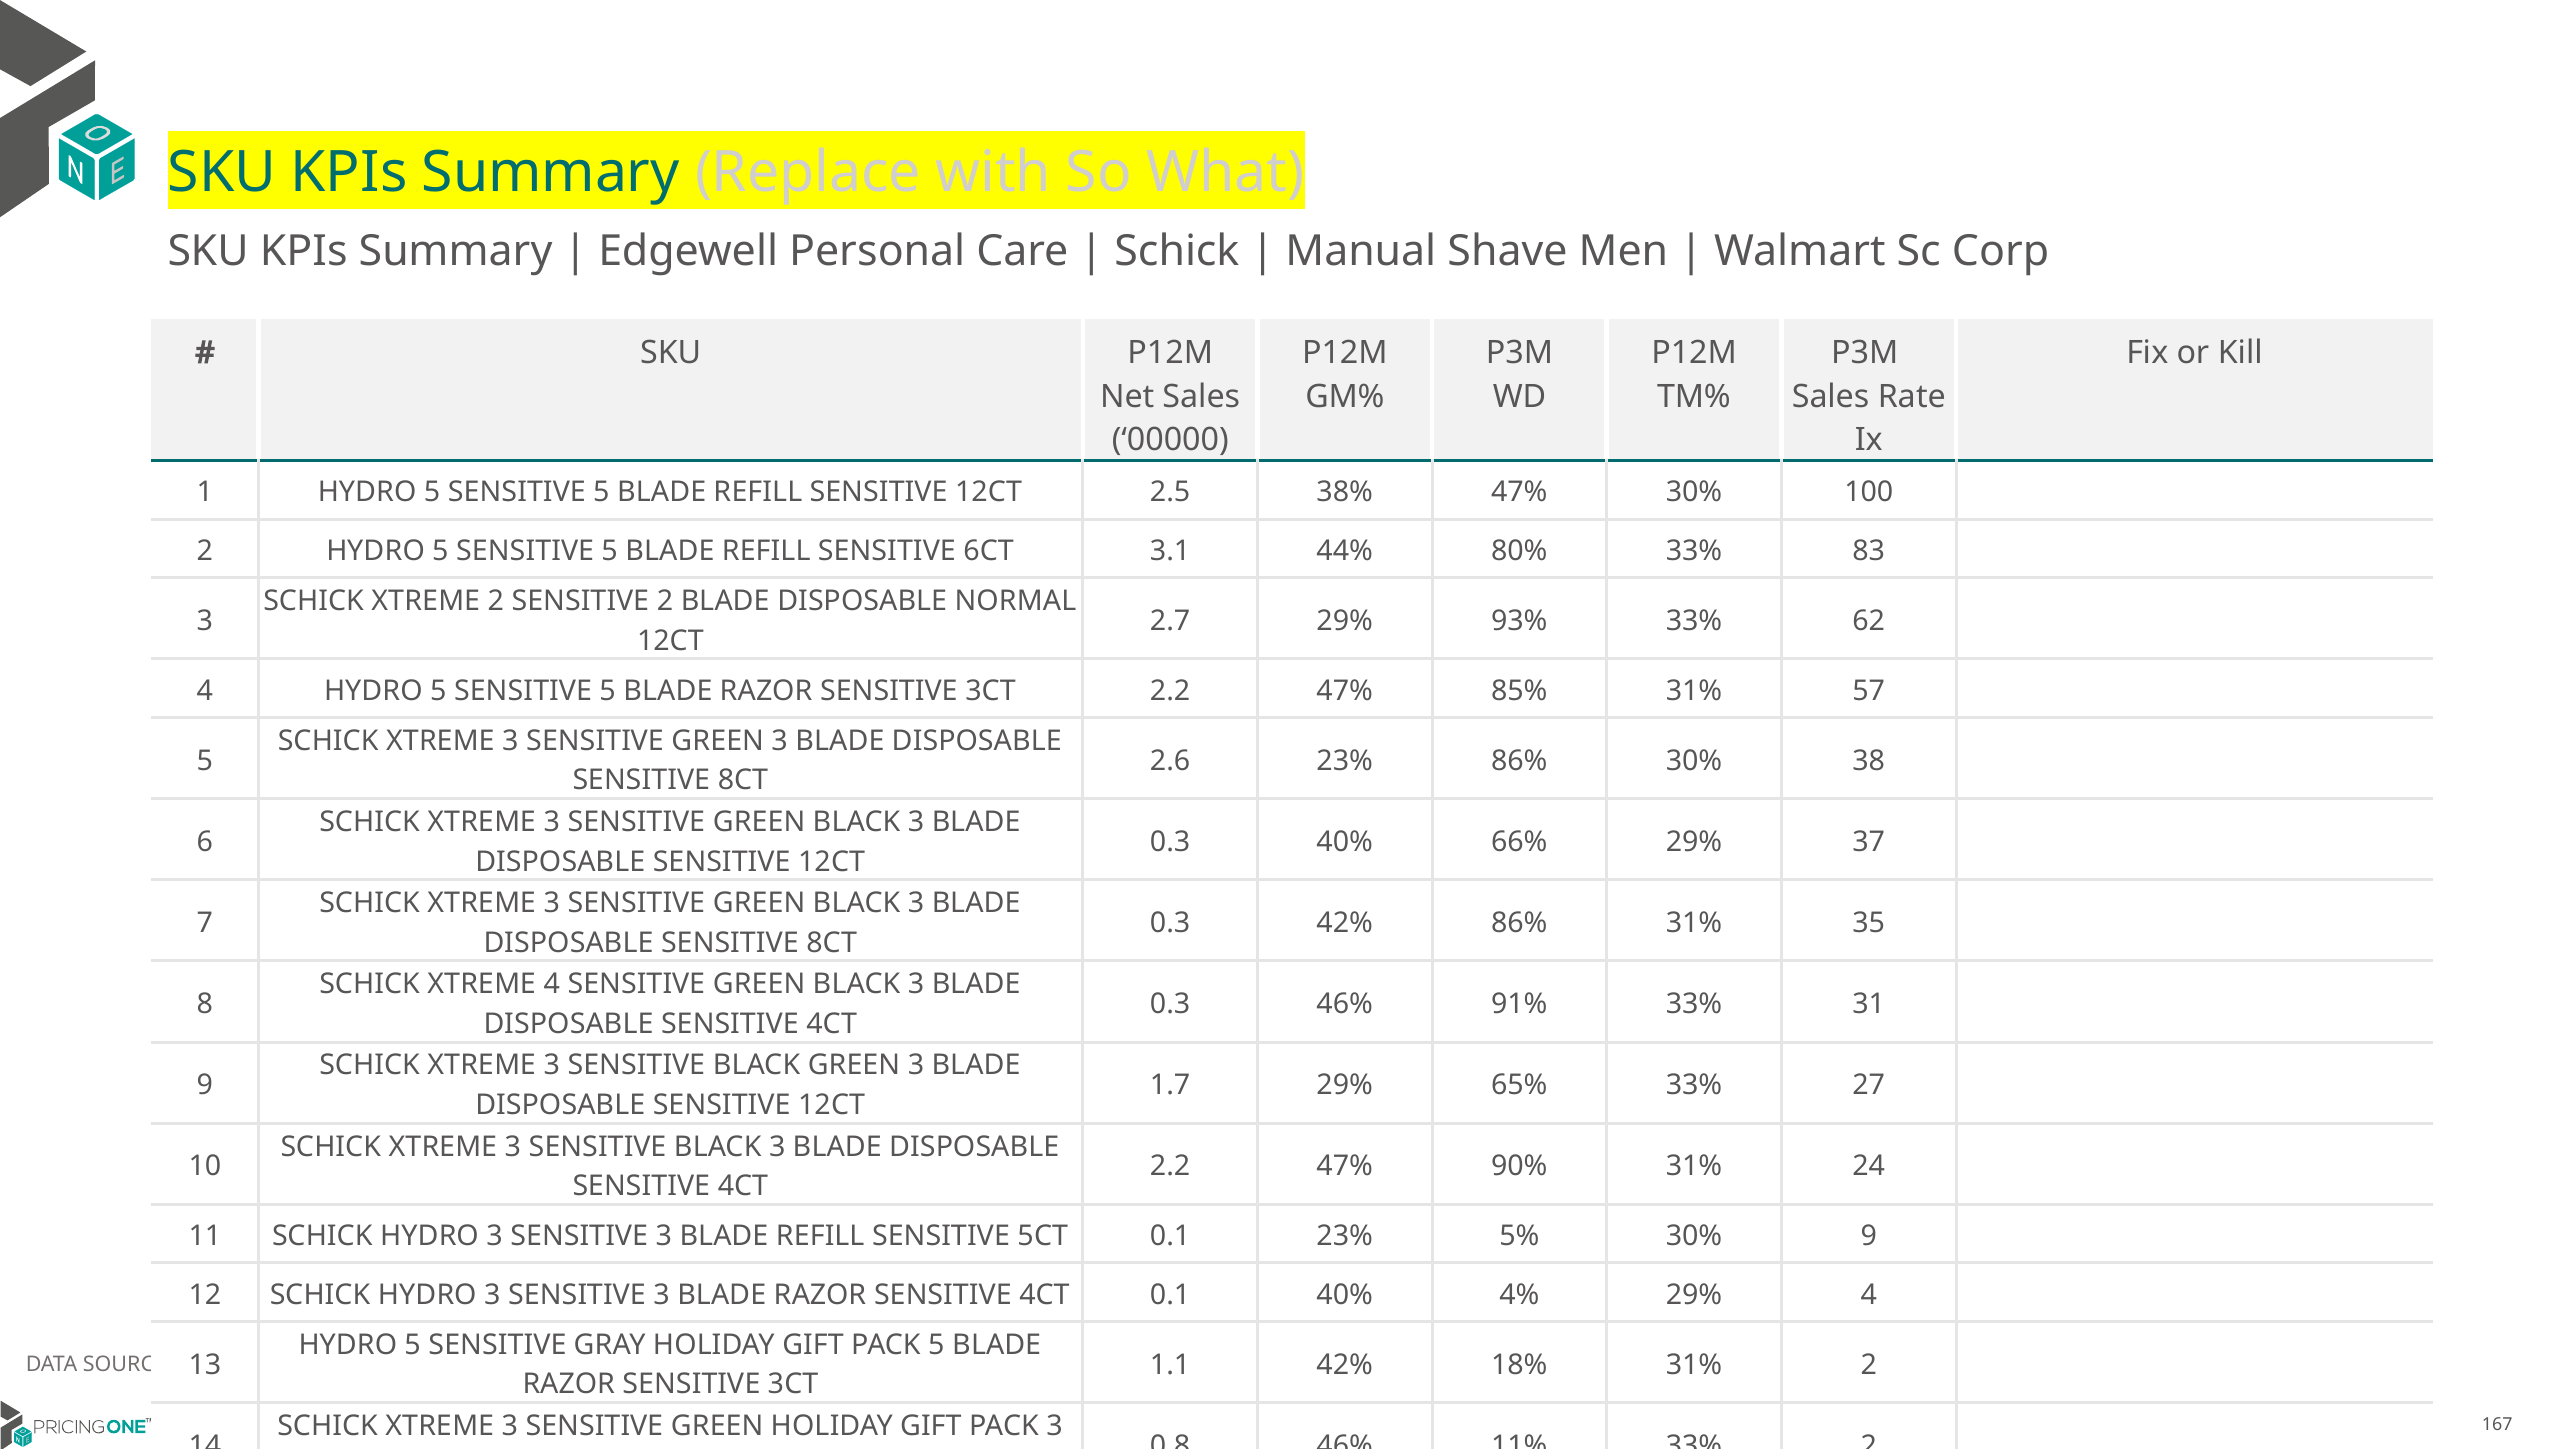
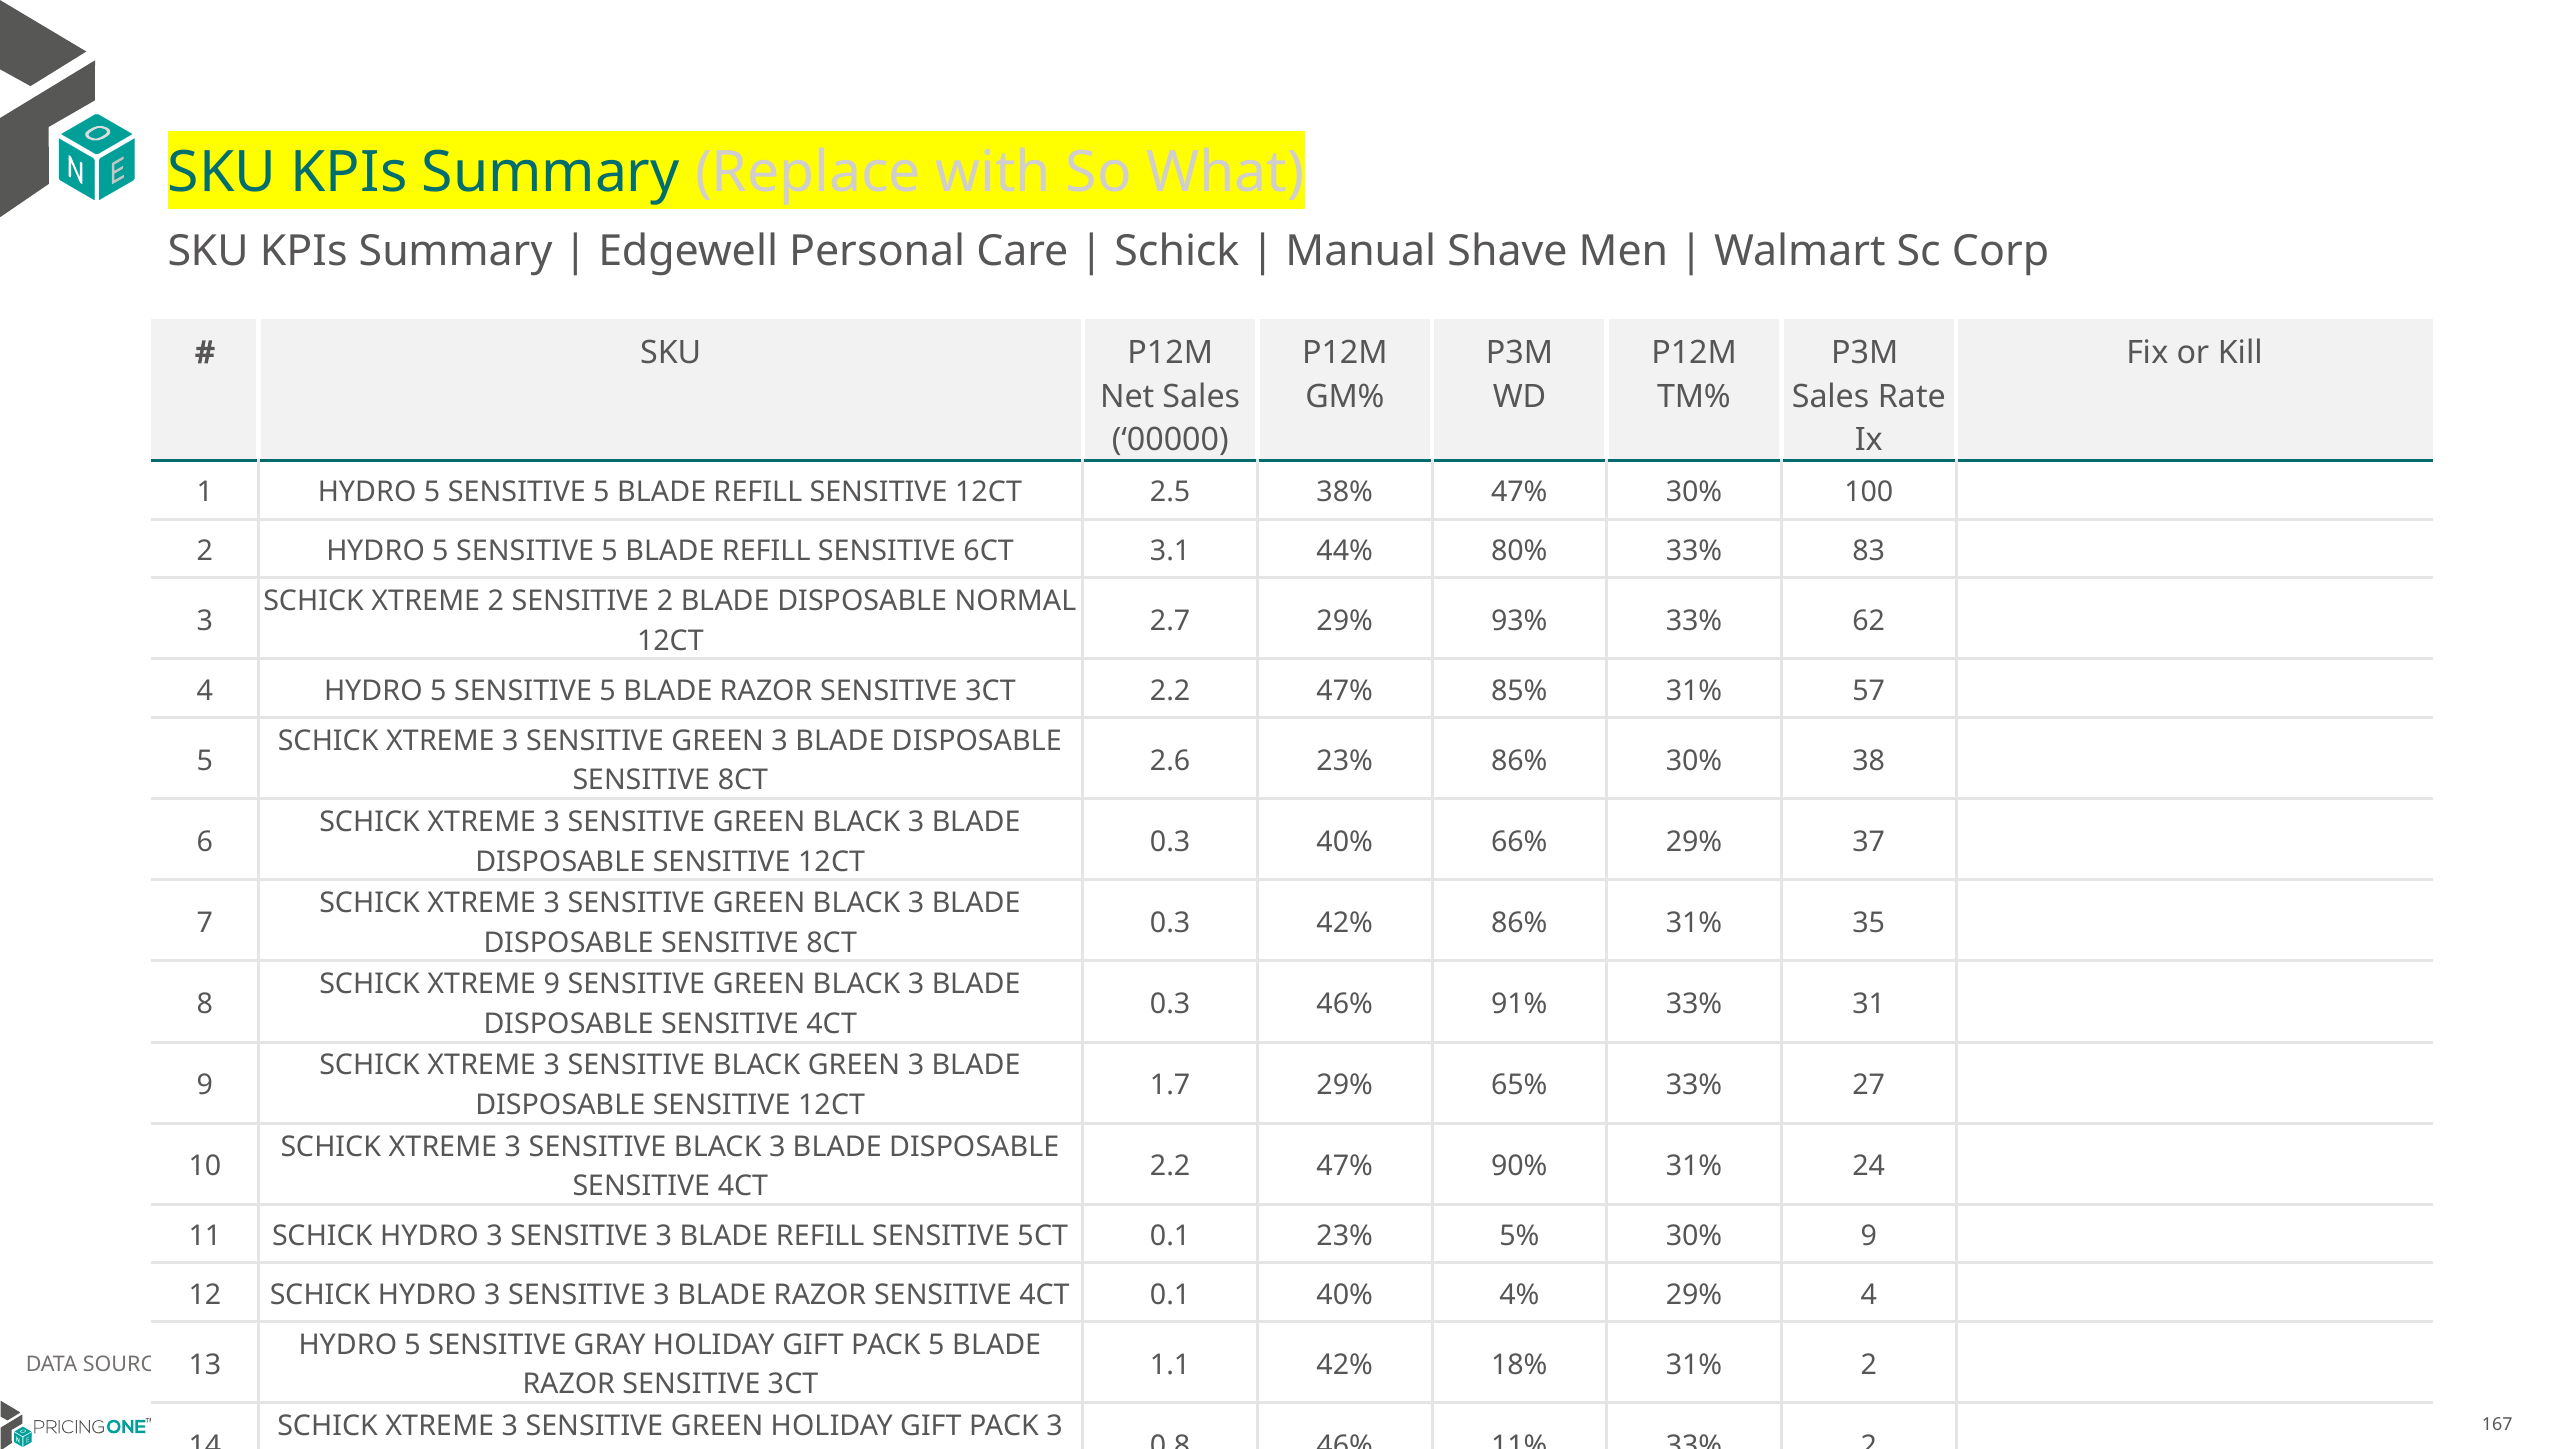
XTREME 4: 4 -> 9
